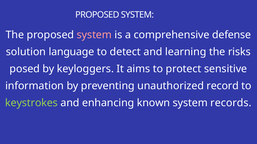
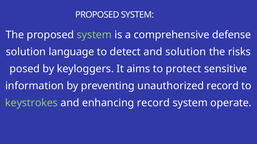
system at (94, 35) colour: pink -> light green
and learning: learning -> solution
enhancing known: known -> record
records: records -> operate
